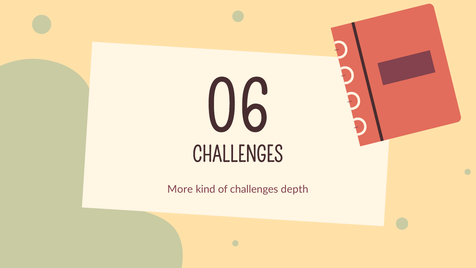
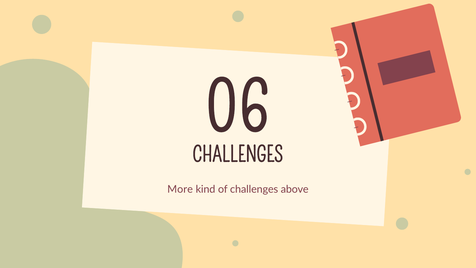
depth: depth -> above
